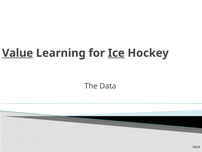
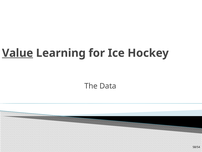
Ice underline: present -> none
